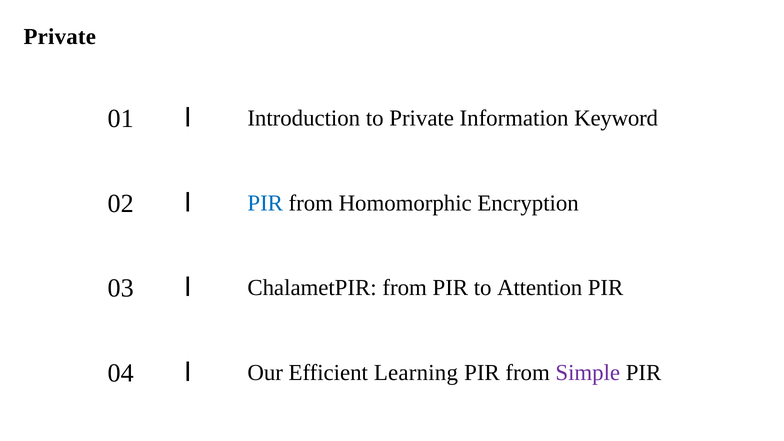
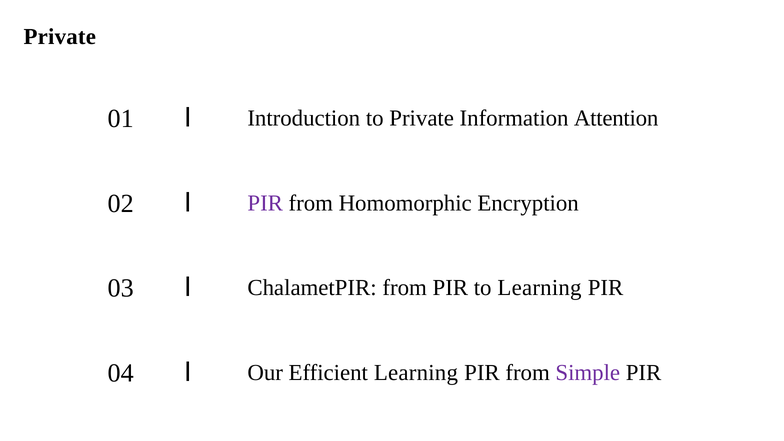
Keyword: Keyword -> Attention
PIR at (265, 203) colour: blue -> purple
to Attention: Attention -> Learning
